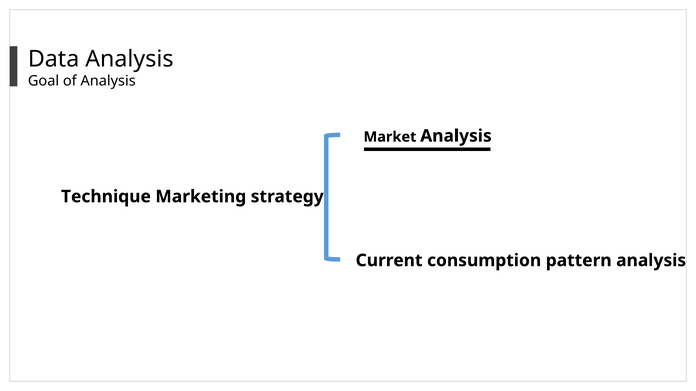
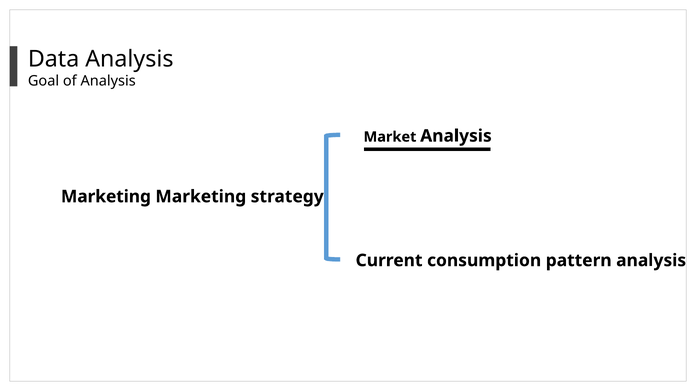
Technique at (106, 197): Technique -> Marketing
